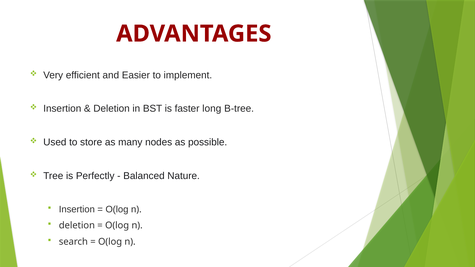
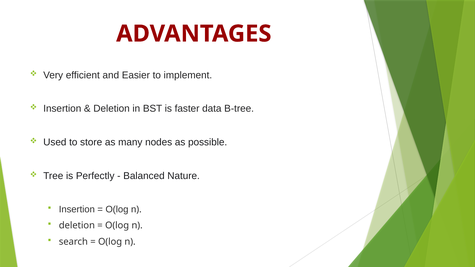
long: long -> data
